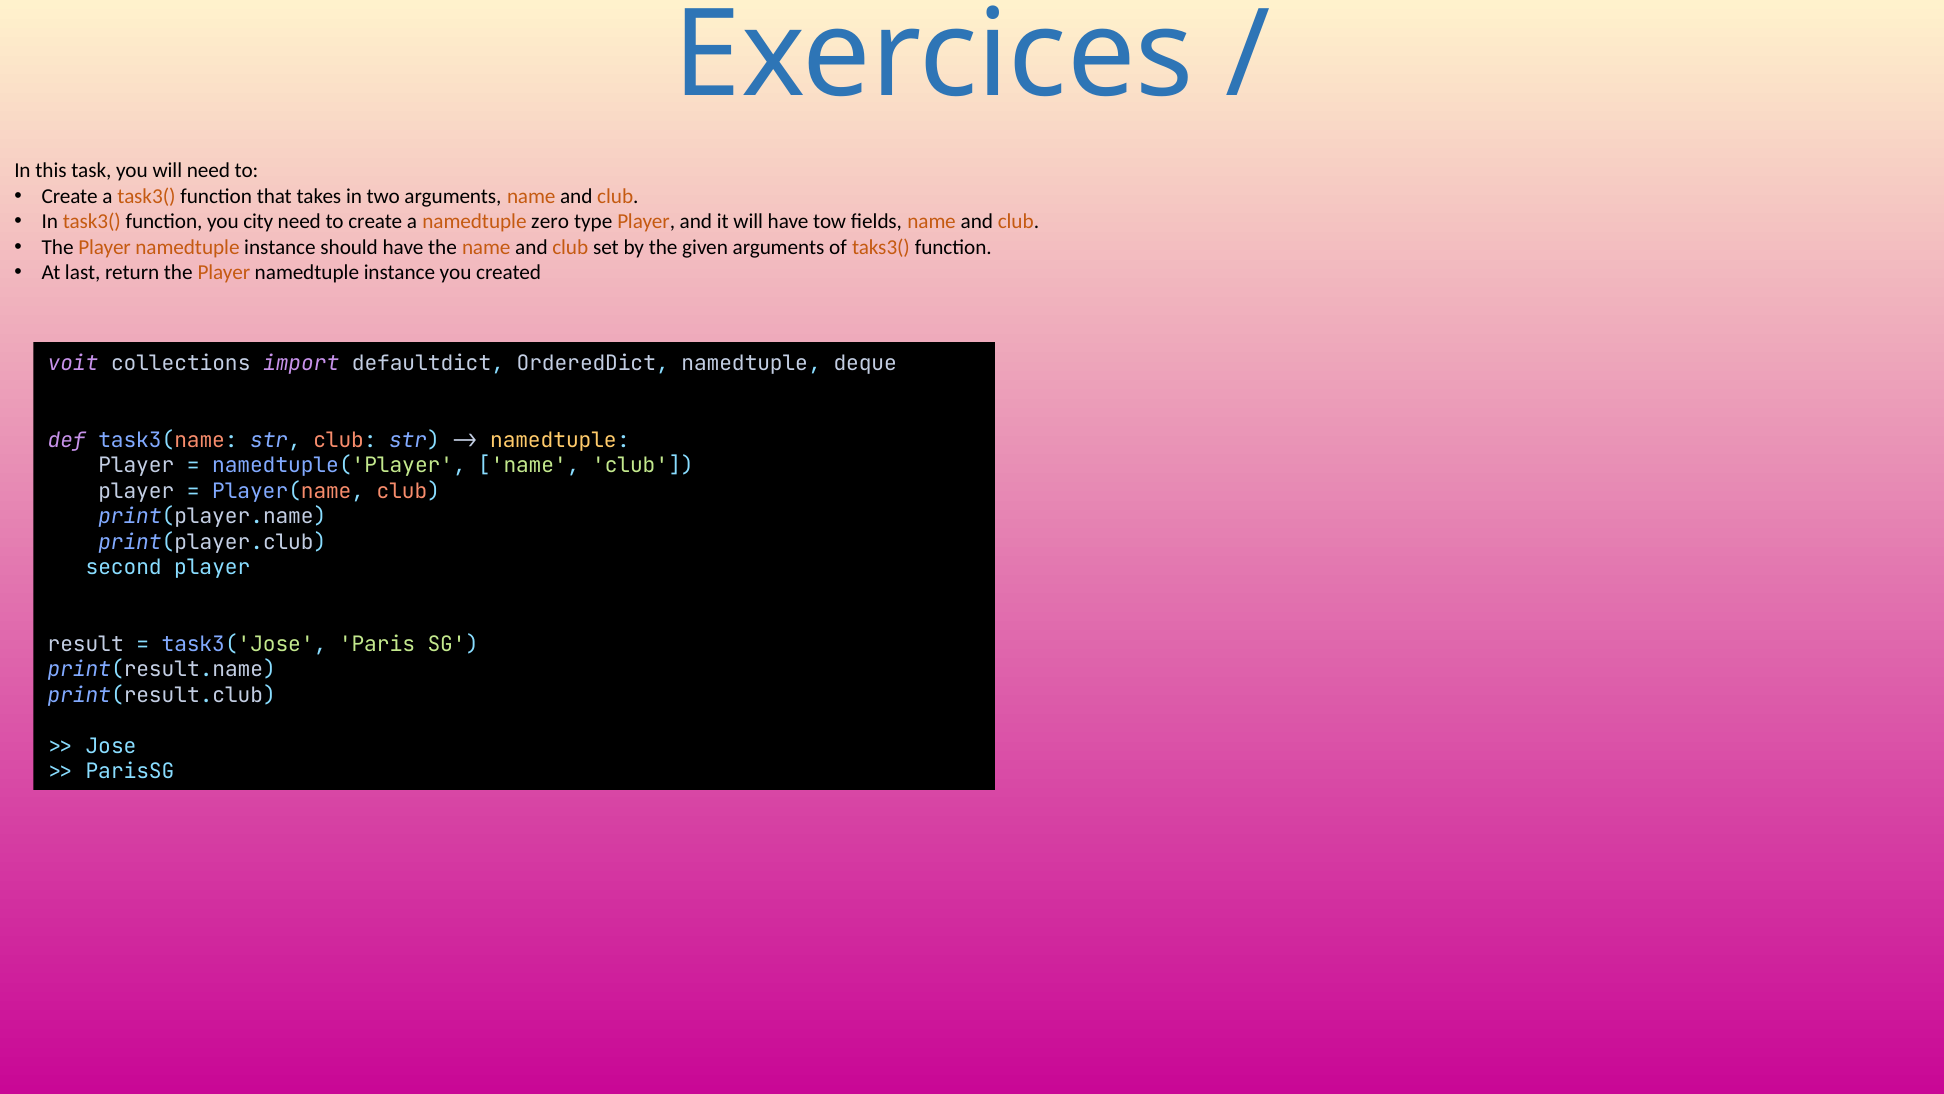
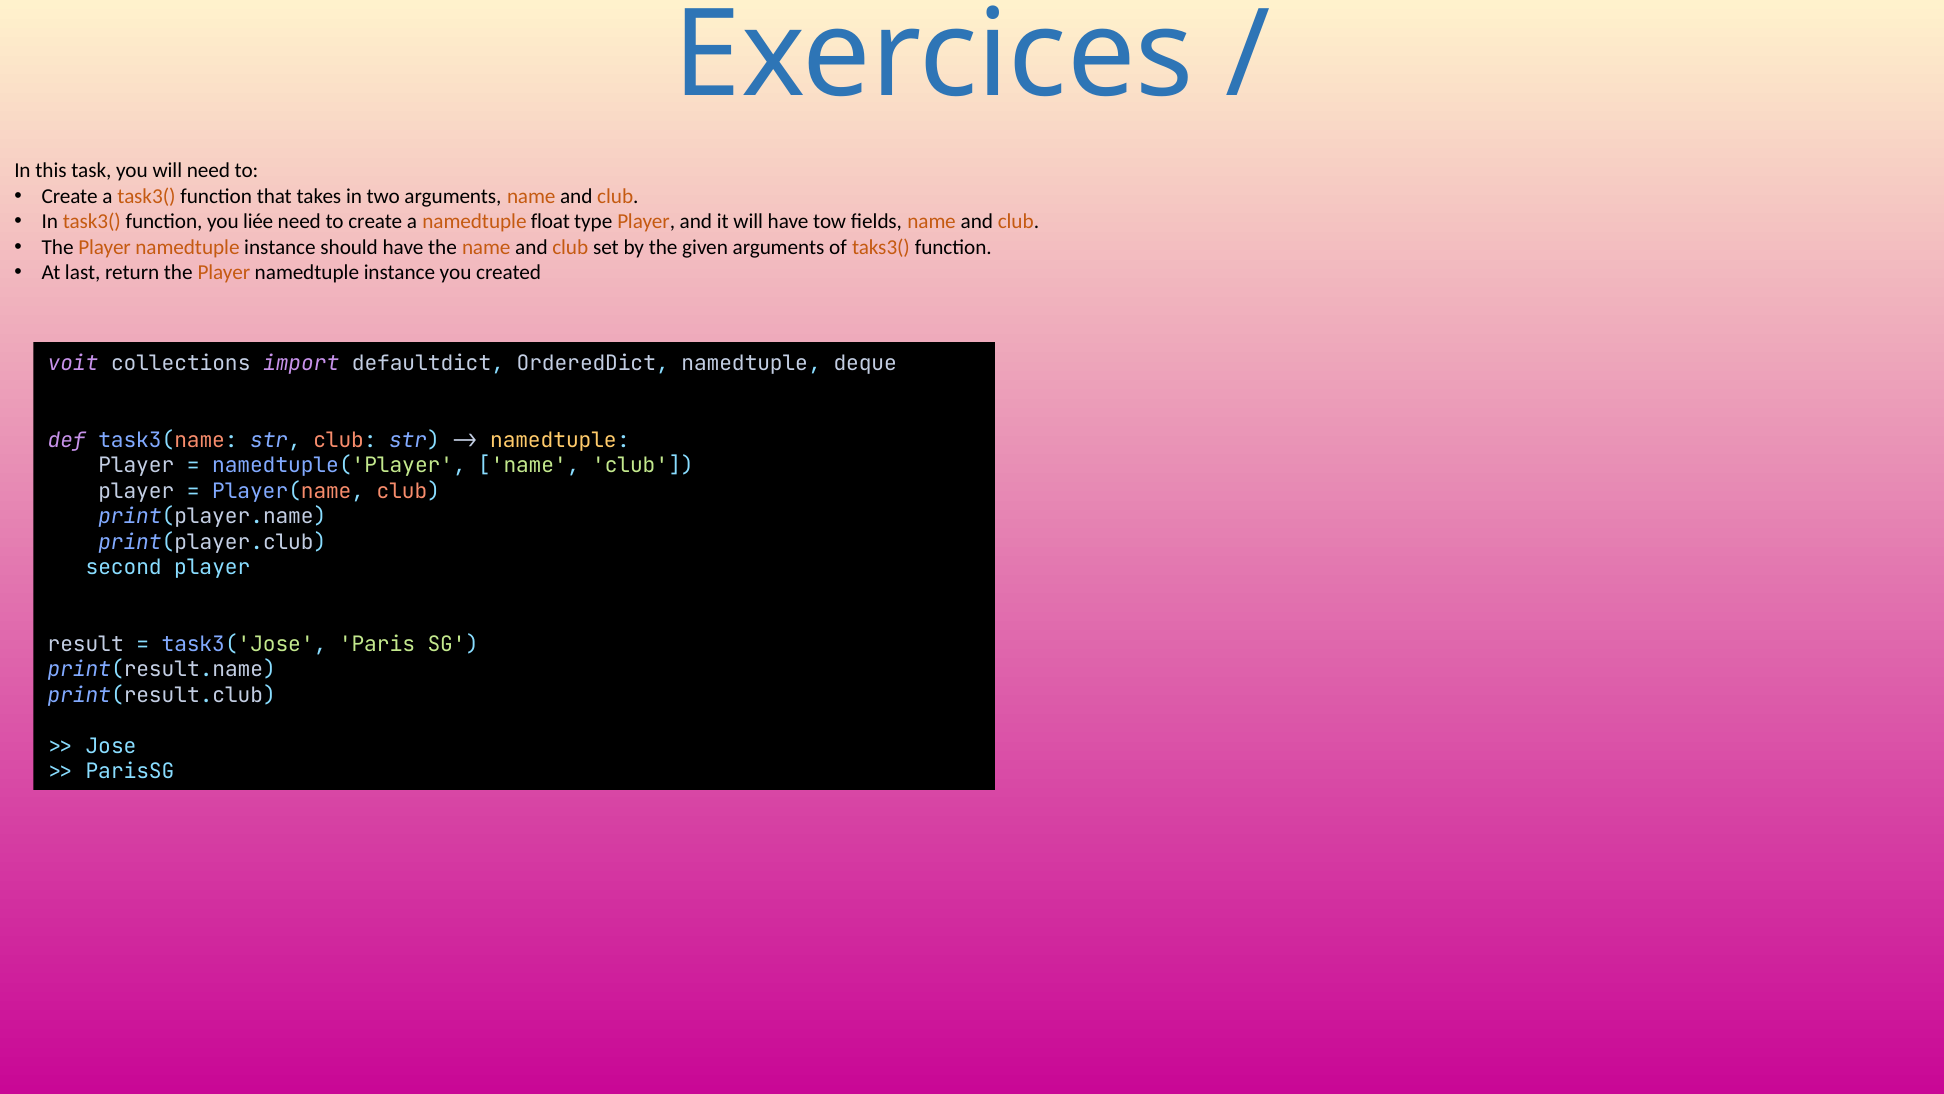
city: city -> liée
zero: zero -> float
